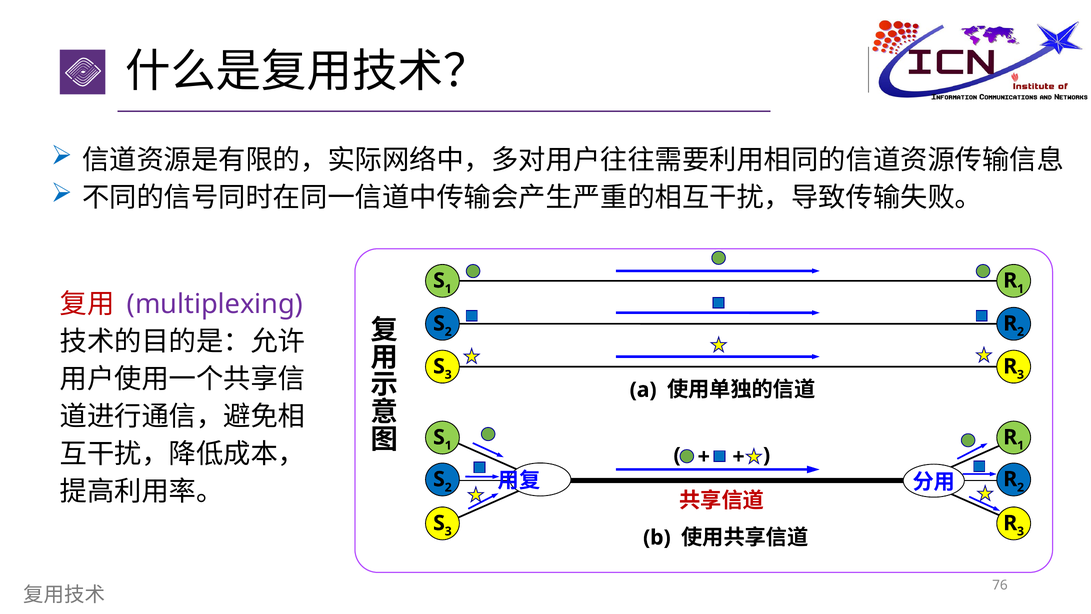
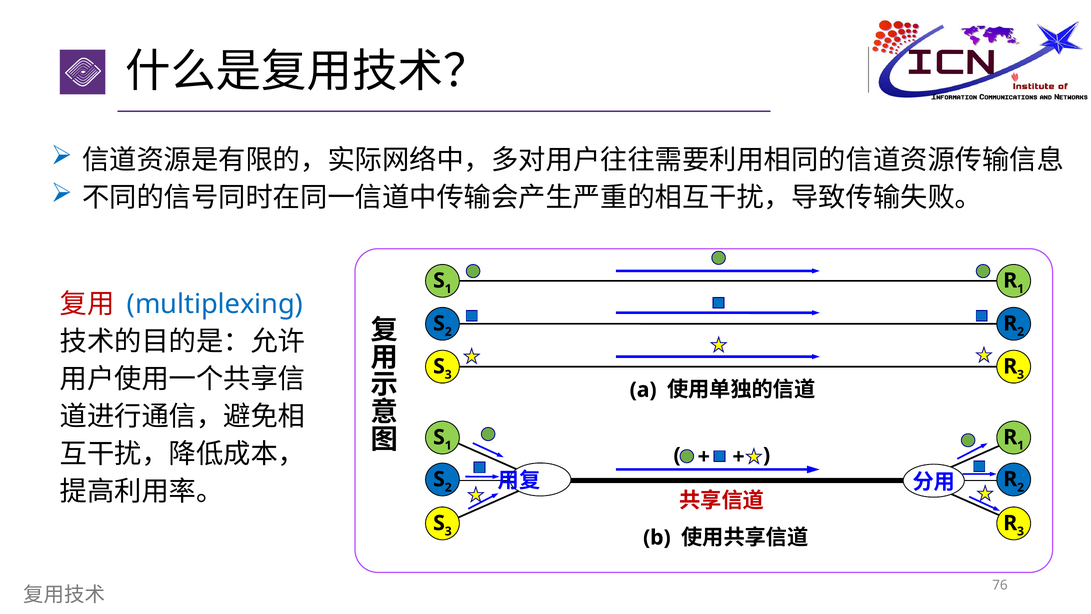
multiplexing colour: purple -> blue
